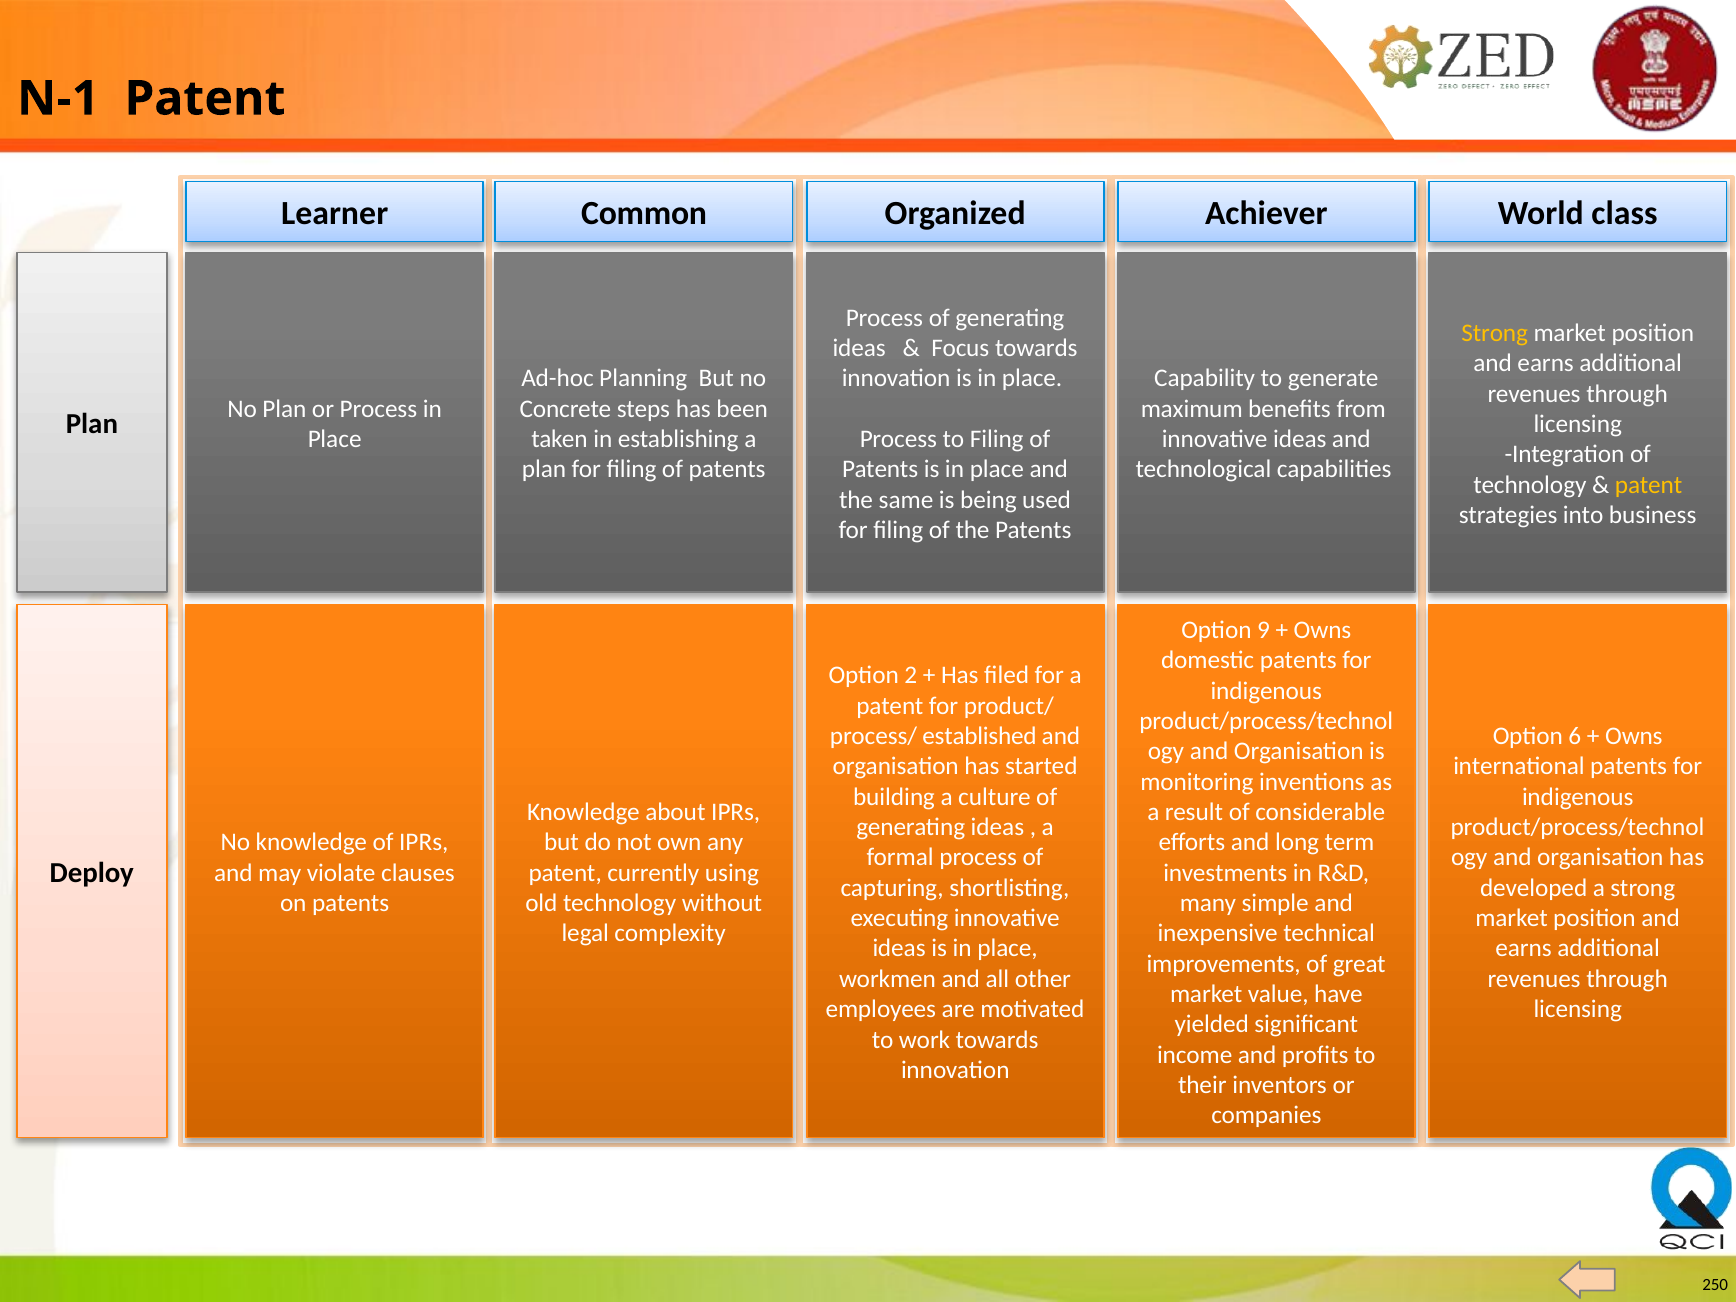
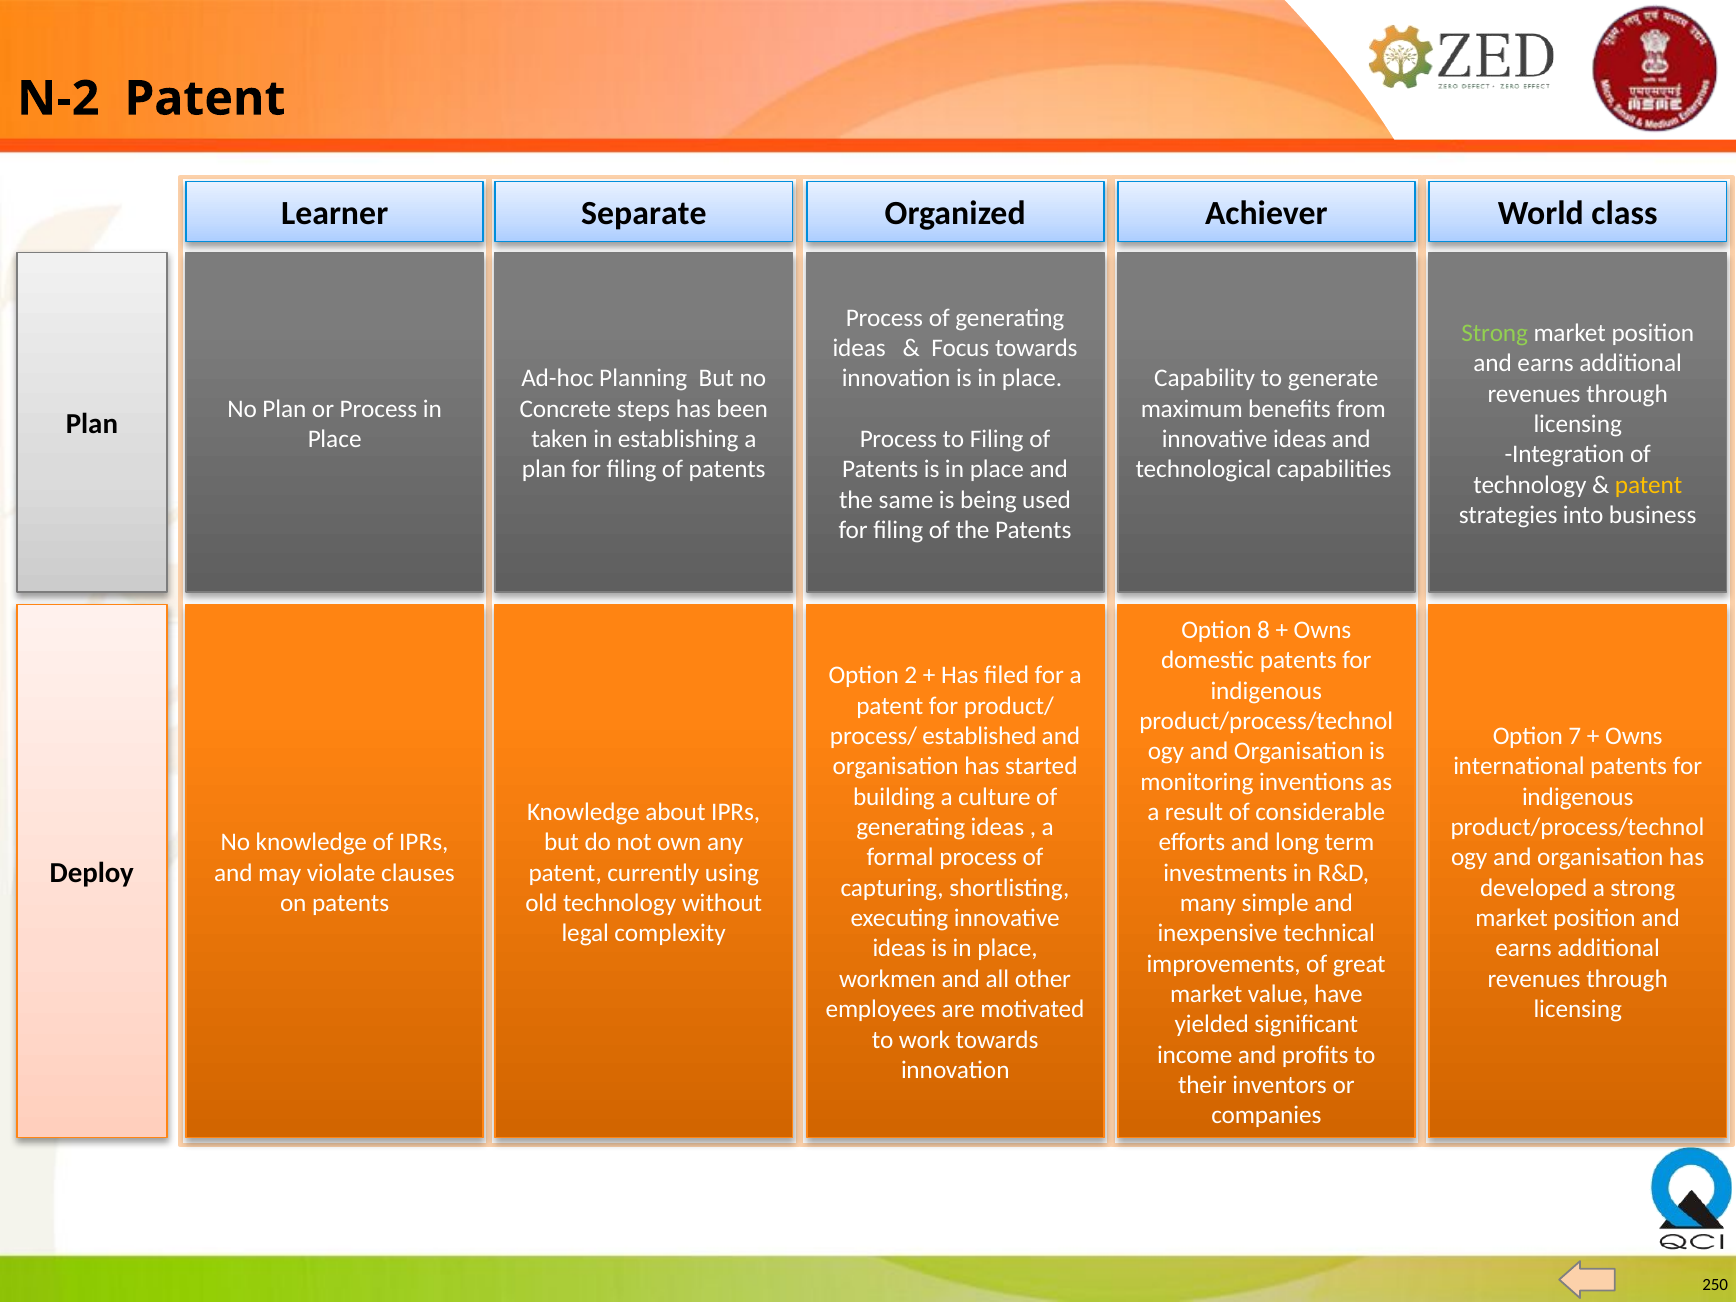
N-1: N-1 -> N-2
Common: Common -> Separate
Strong at (1495, 333) colour: yellow -> light green
9: 9 -> 8
6: 6 -> 7
